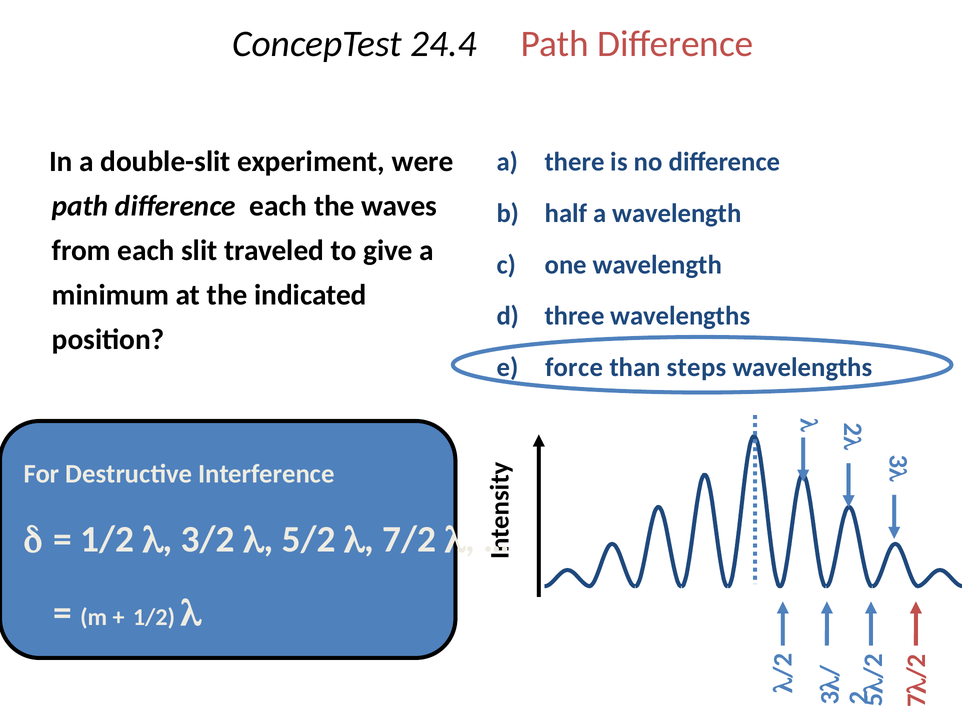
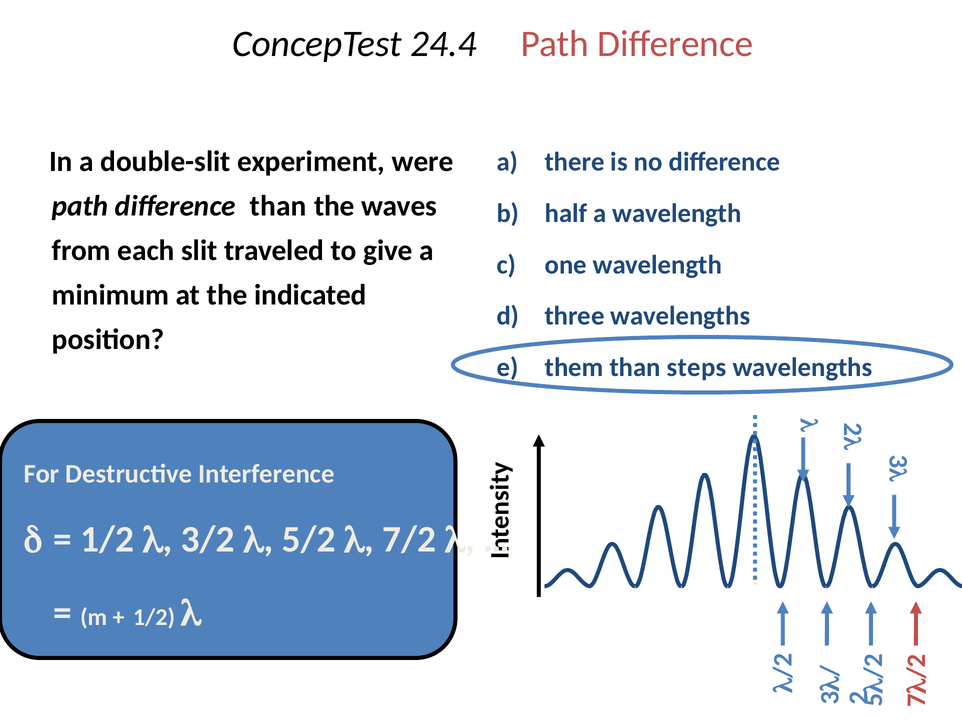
difference each: each -> than
force: force -> them
